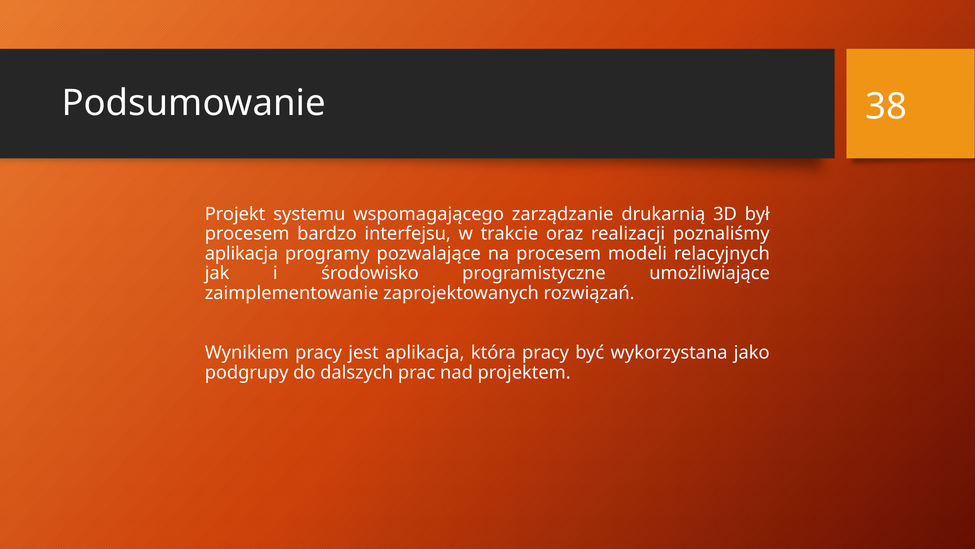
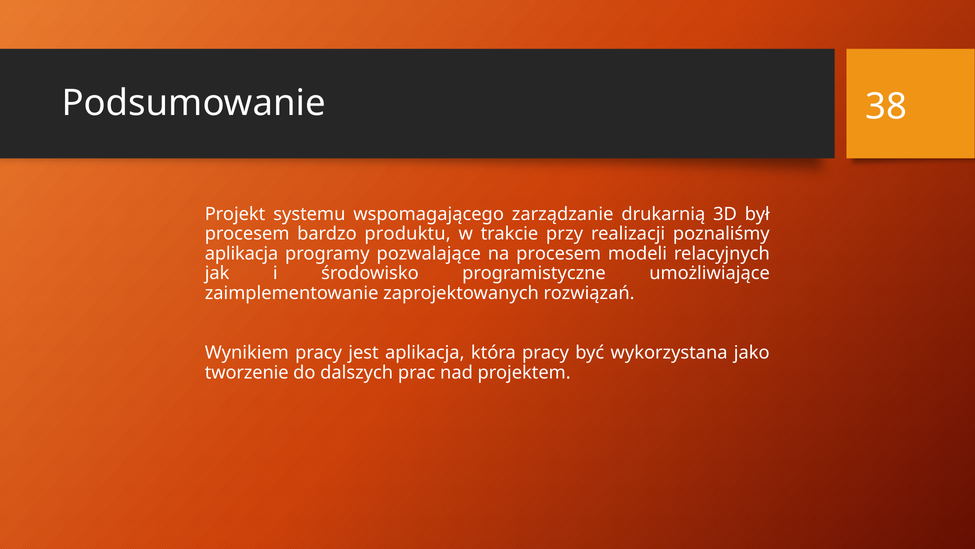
interfejsu: interfejsu -> produktu
oraz: oraz -> przy
podgrupy: podgrupy -> tworzenie
